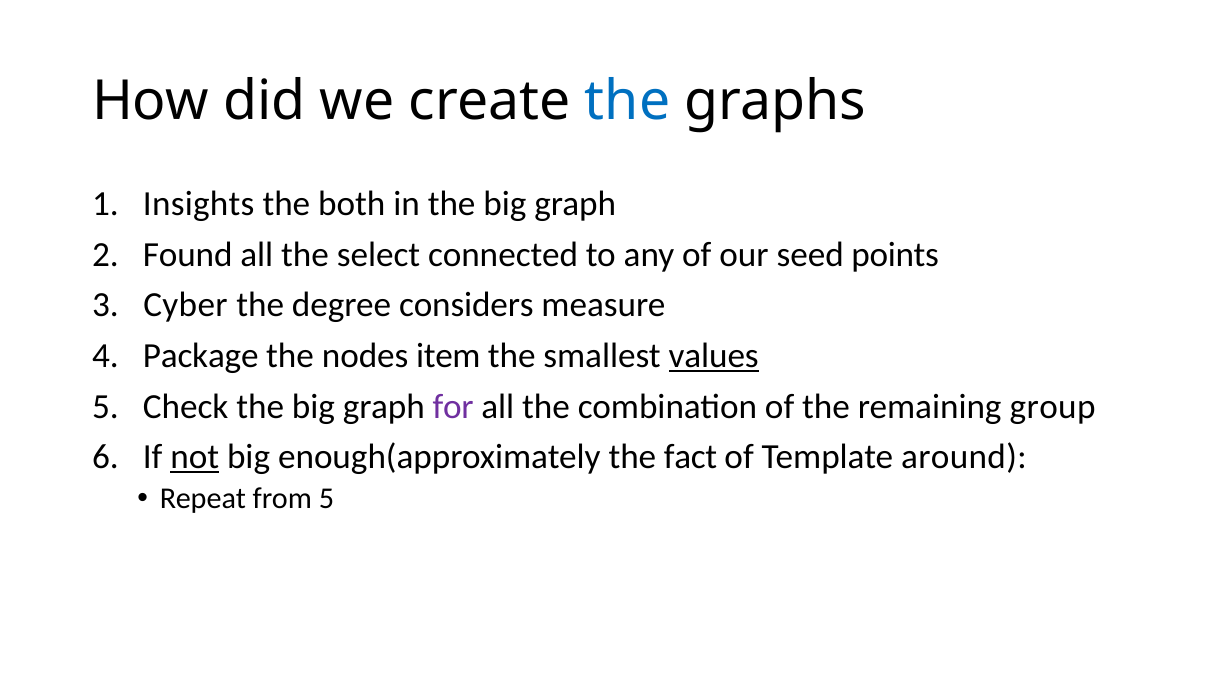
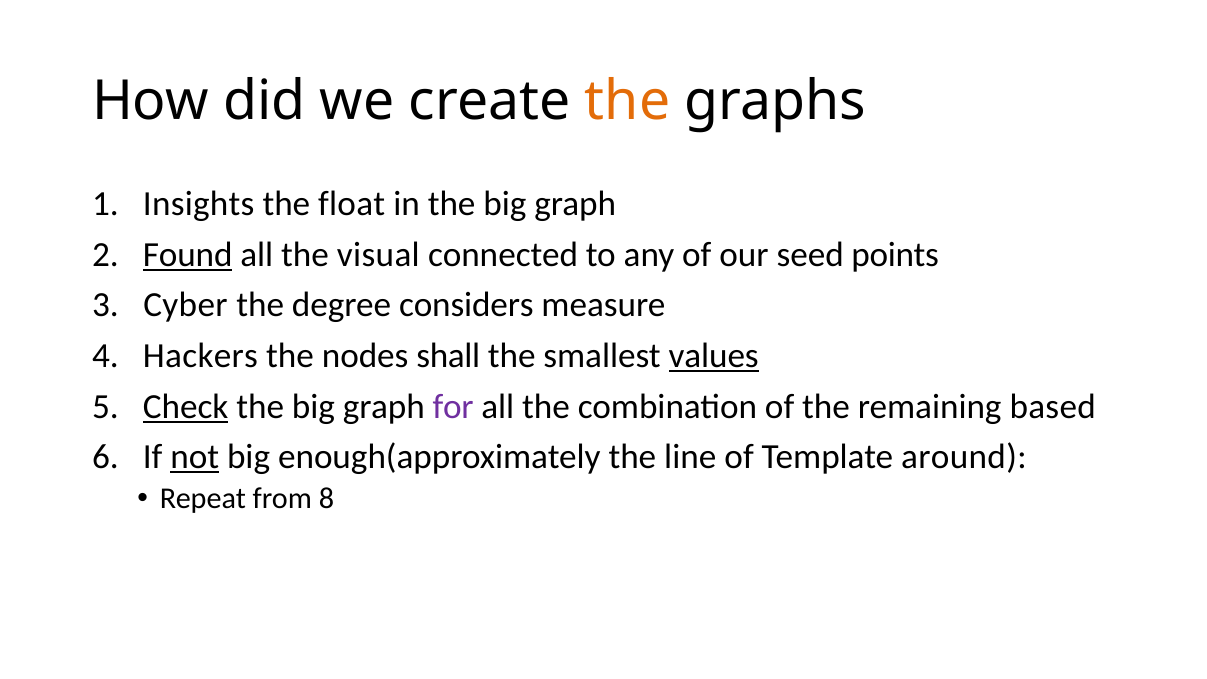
the at (628, 101) colour: blue -> orange
both: both -> float
Found underline: none -> present
select: select -> visual
Package: Package -> Hackers
item: item -> shall
Check underline: none -> present
group: group -> based
fact: fact -> line
from 5: 5 -> 8
